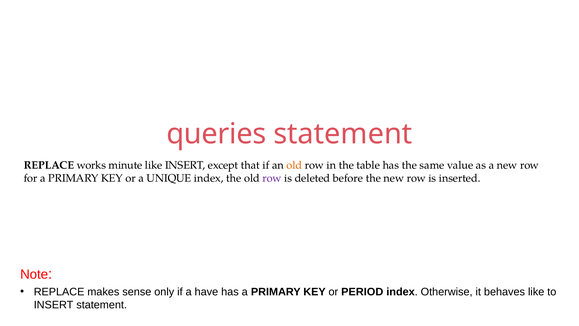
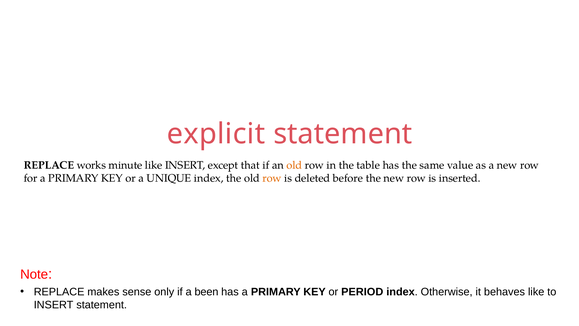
queries: queries -> explicit
row at (272, 178) colour: purple -> orange
have: have -> been
